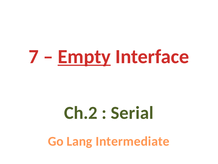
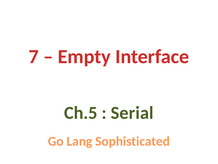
Empty underline: present -> none
Ch.2: Ch.2 -> Ch.5
Intermediate: Intermediate -> Sophisticated
